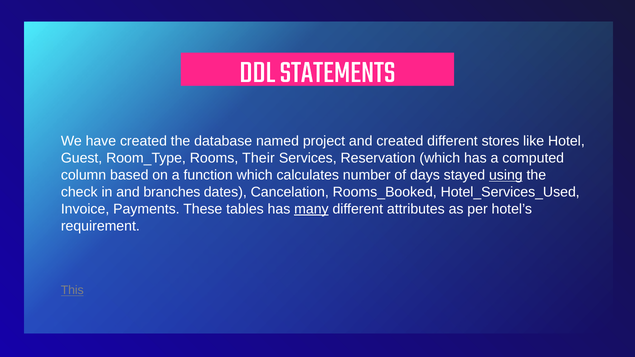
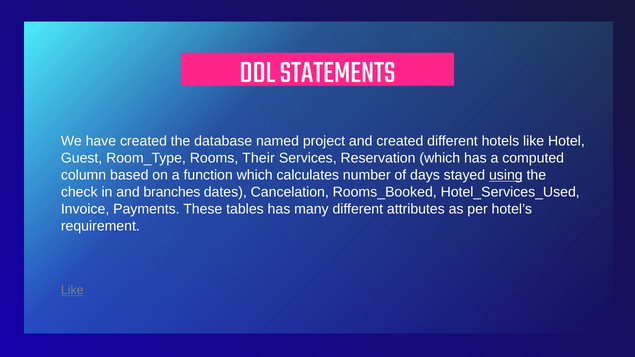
stores: stores -> hotels
many underline: present -> none
This at (72, 290): This -> Like
